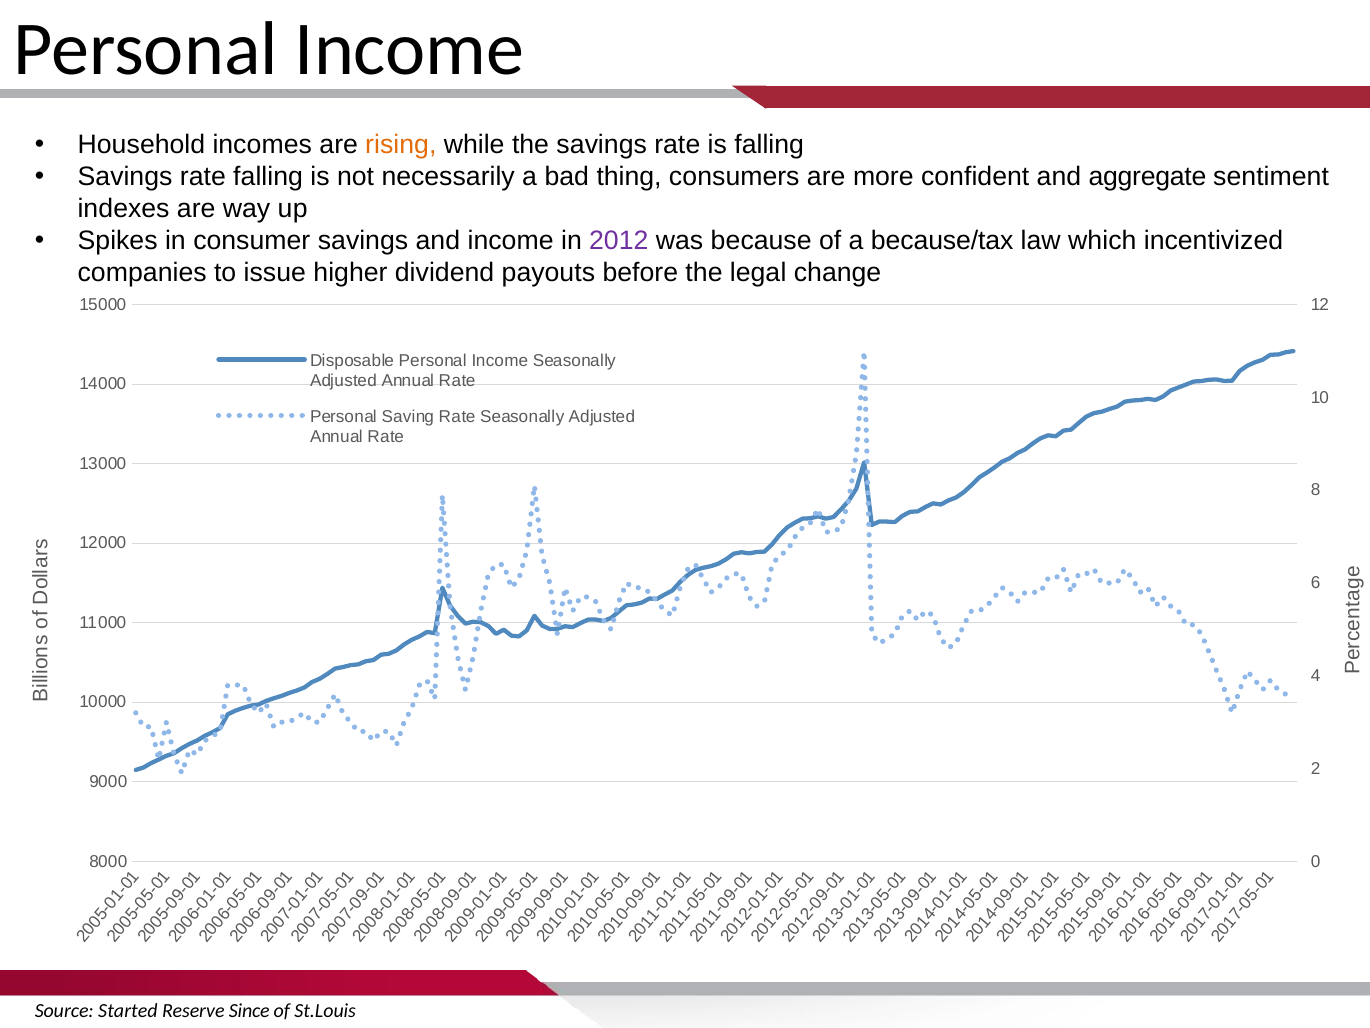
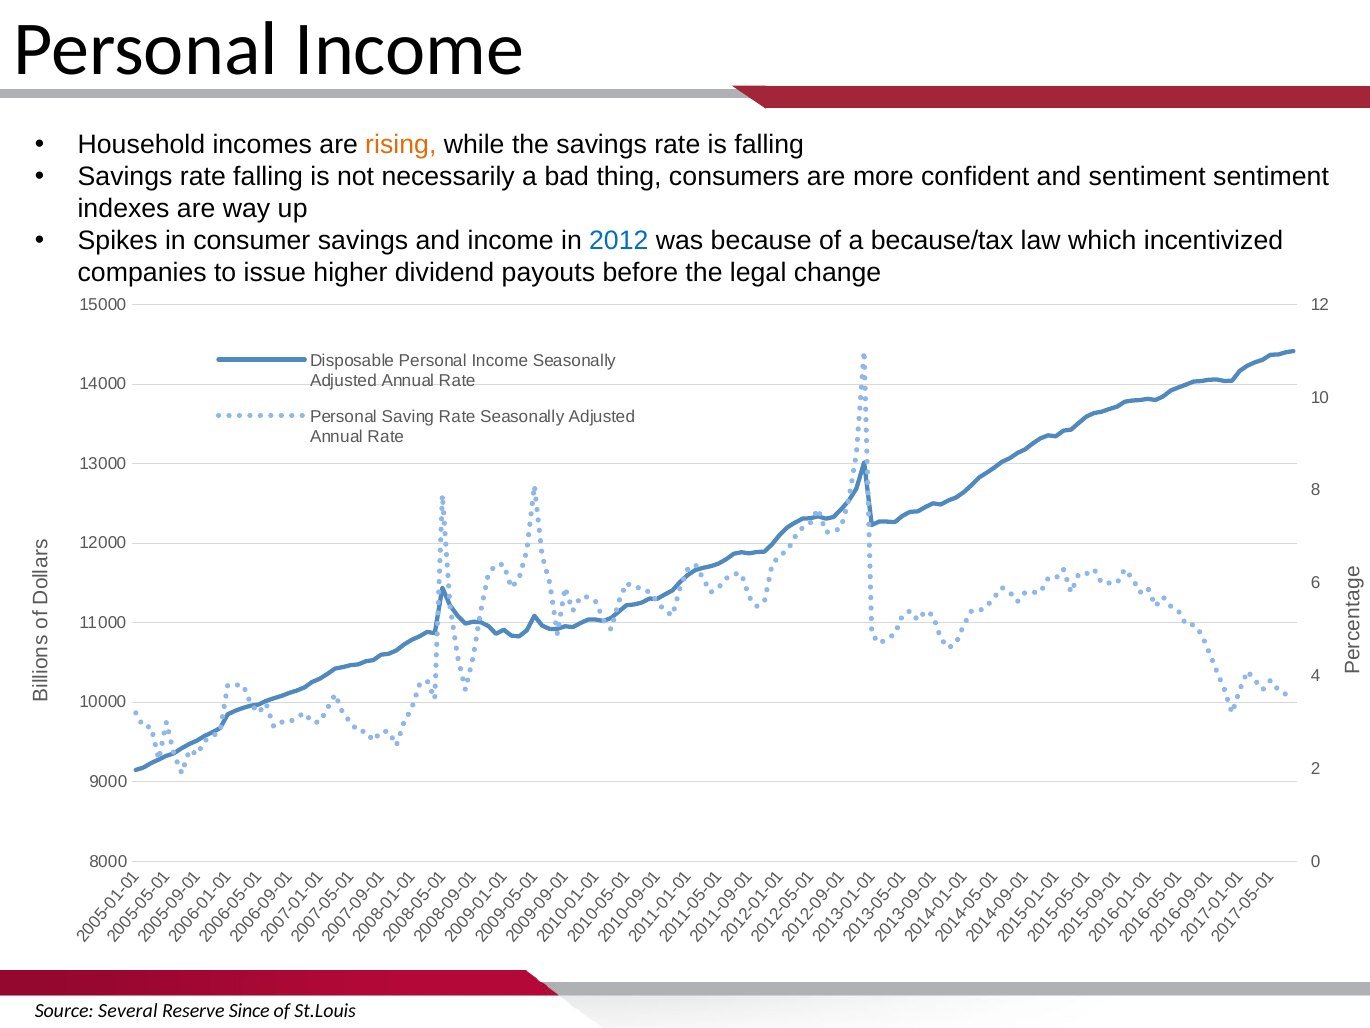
and aggregate: aggregate -> sentiment
2012 colour: purple -> blue
Started: Started -> Several
